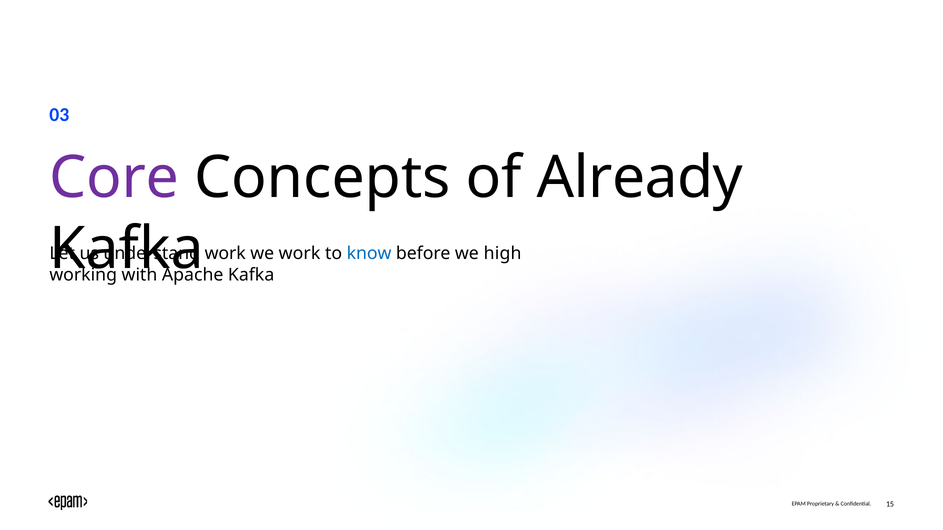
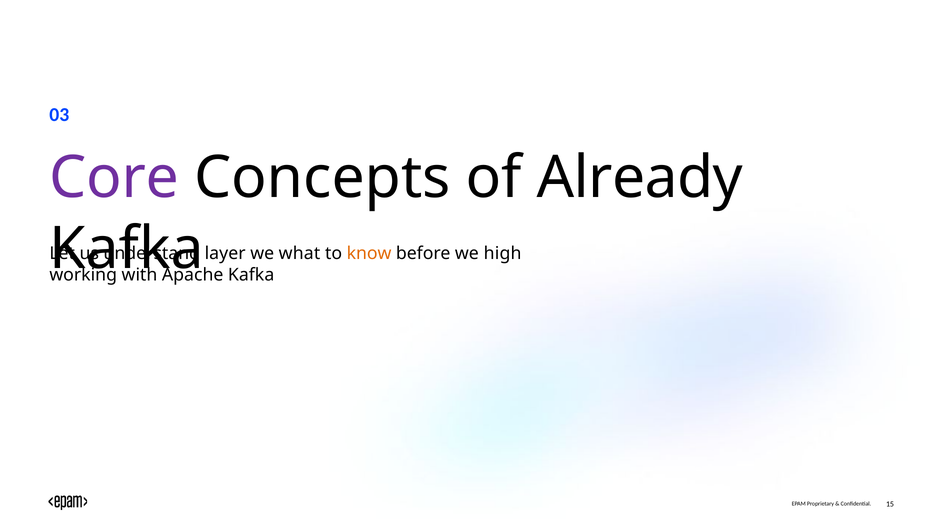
work at (225, 254): work -> layer
we work: work -> what
know colour: blue -> orange
